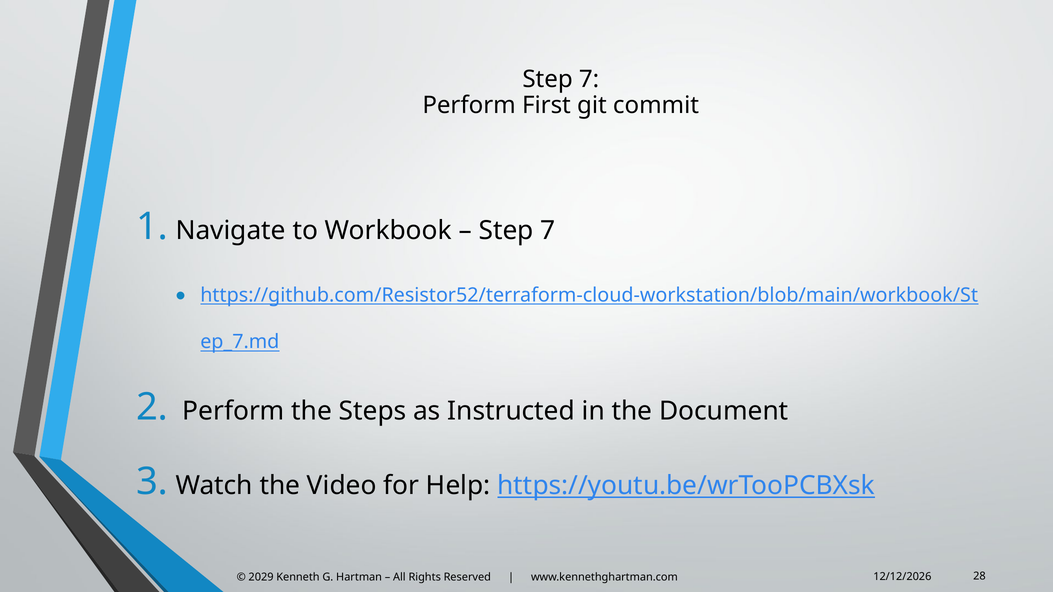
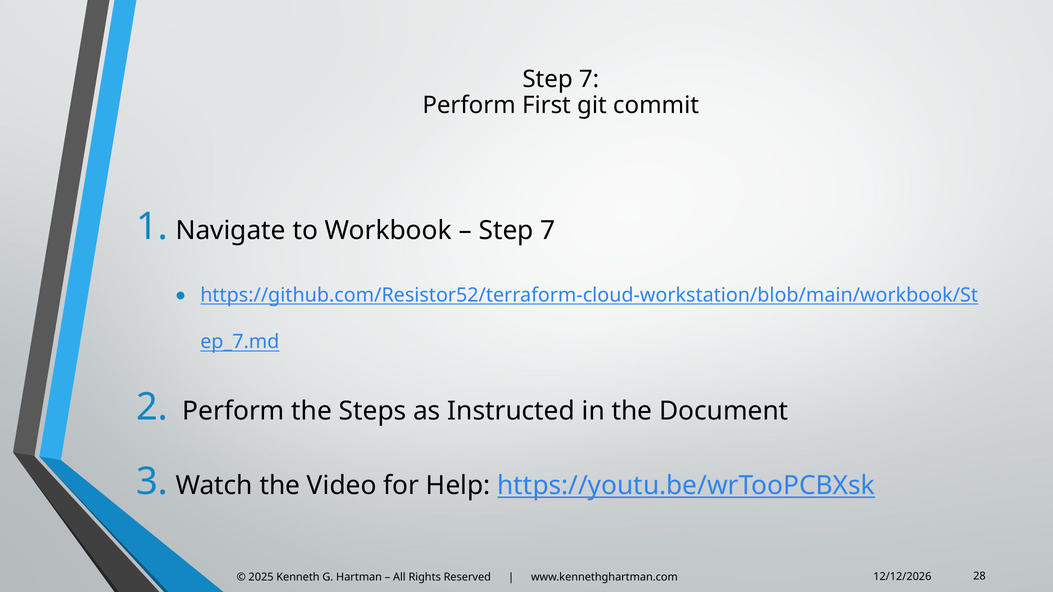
2029: 2029 -> 2025
